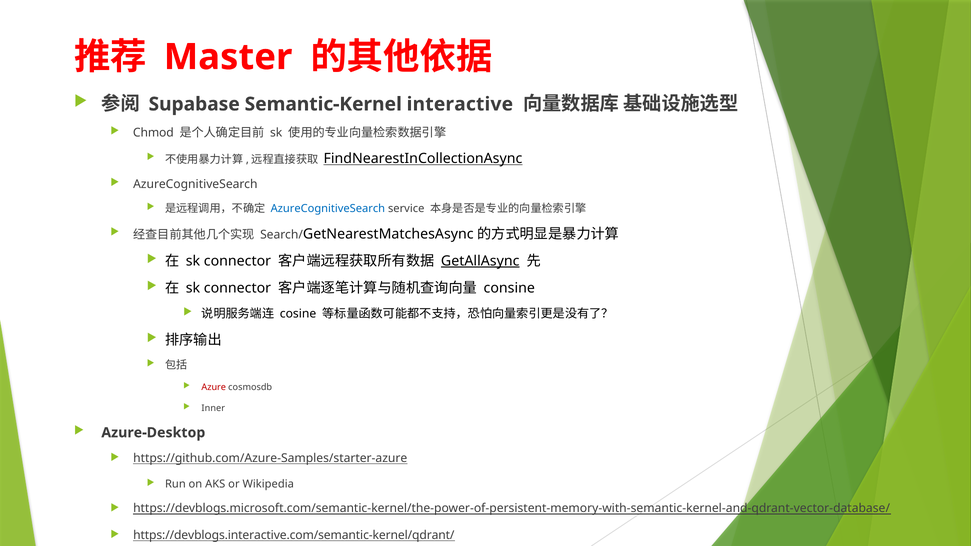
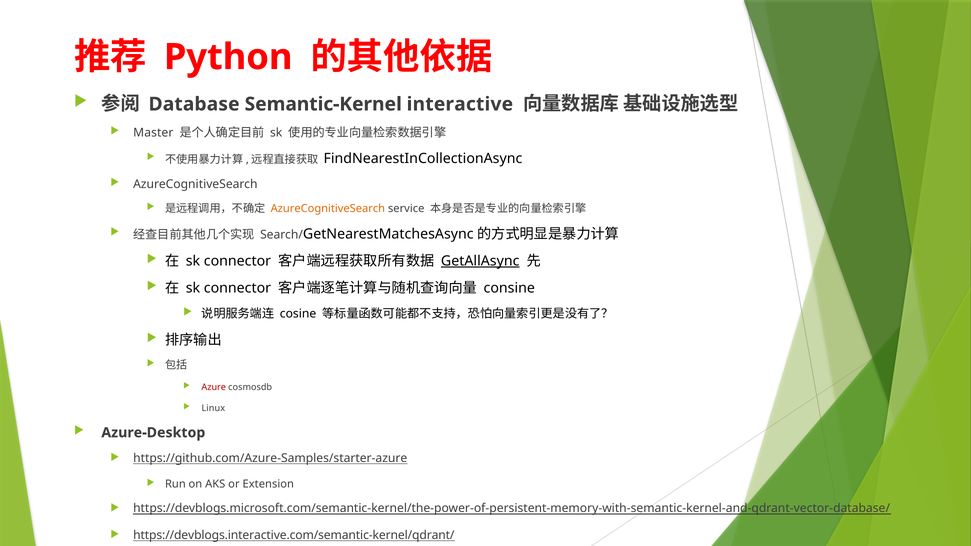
Master: Master -> Python
Supabase: Supabase -> Database
Chmod: Chmod -> Master
FindNearestInCollectionAsync underline: present -> none
AzureCognitiveSearch at (328, 208) colour: blue -> orange
Inner: Inner -> Linux
Wikipedia: Wikipedia -> Extension
